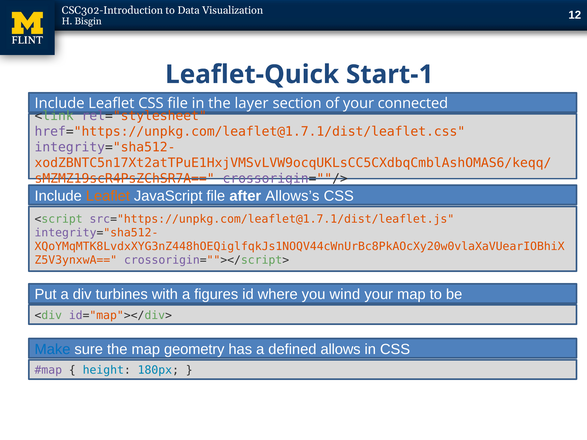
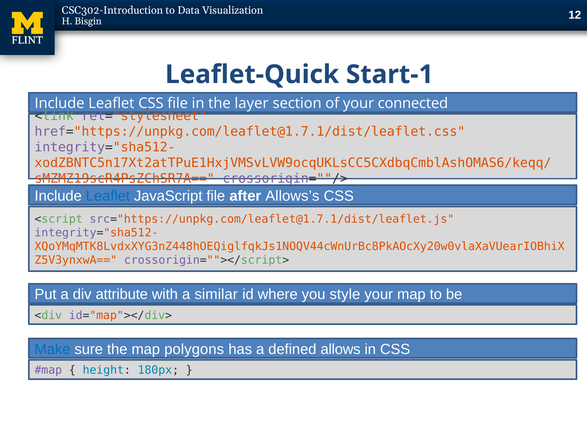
Leaflet at (108, 196) colour: orange -> blue
turbines: turbines -> attribute
figures: figures -> similar
wind: wind -> style
geometry: geometry -> polygons
